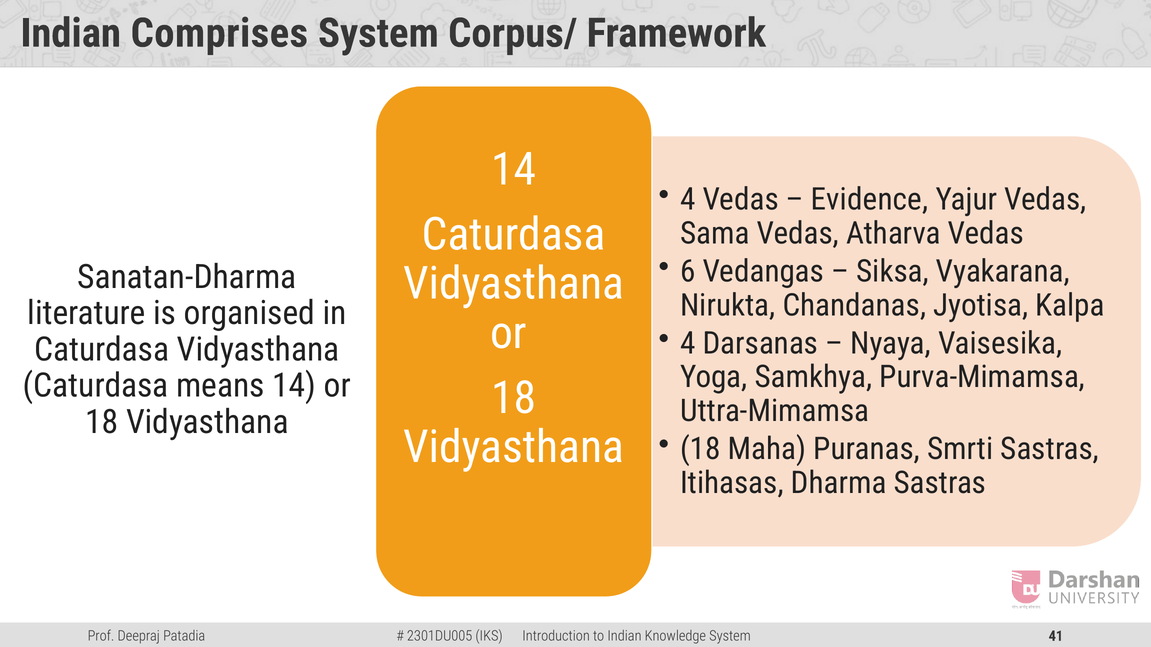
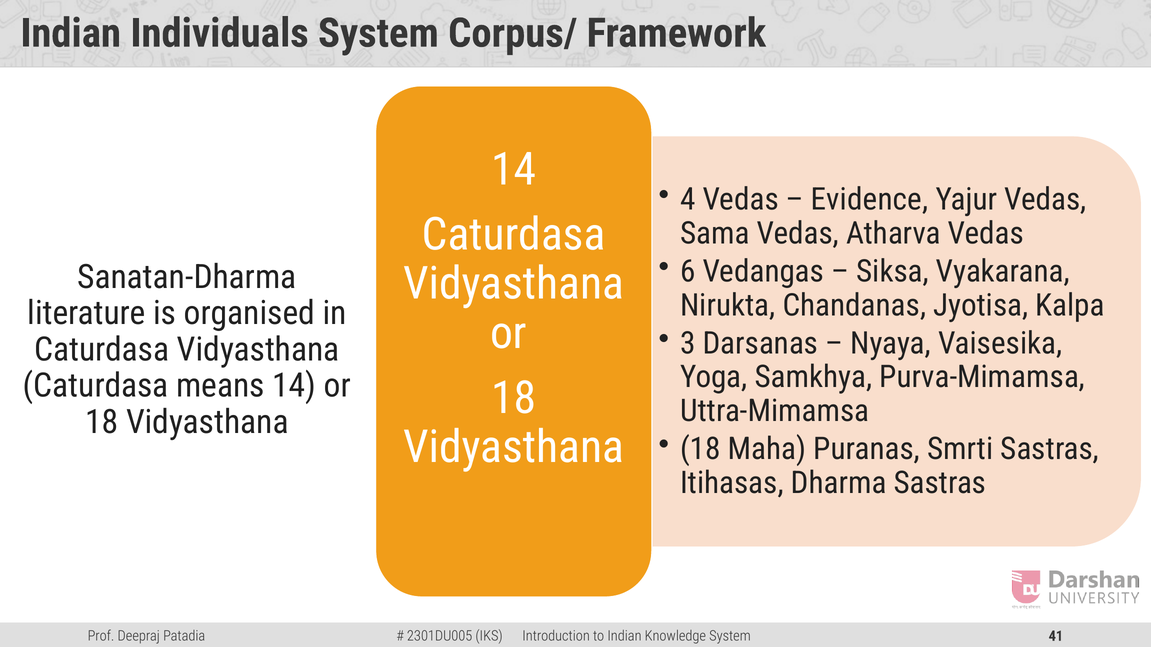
Comprises: Comprises -> Individuals
4 at (688, 344): 4 -> 3
